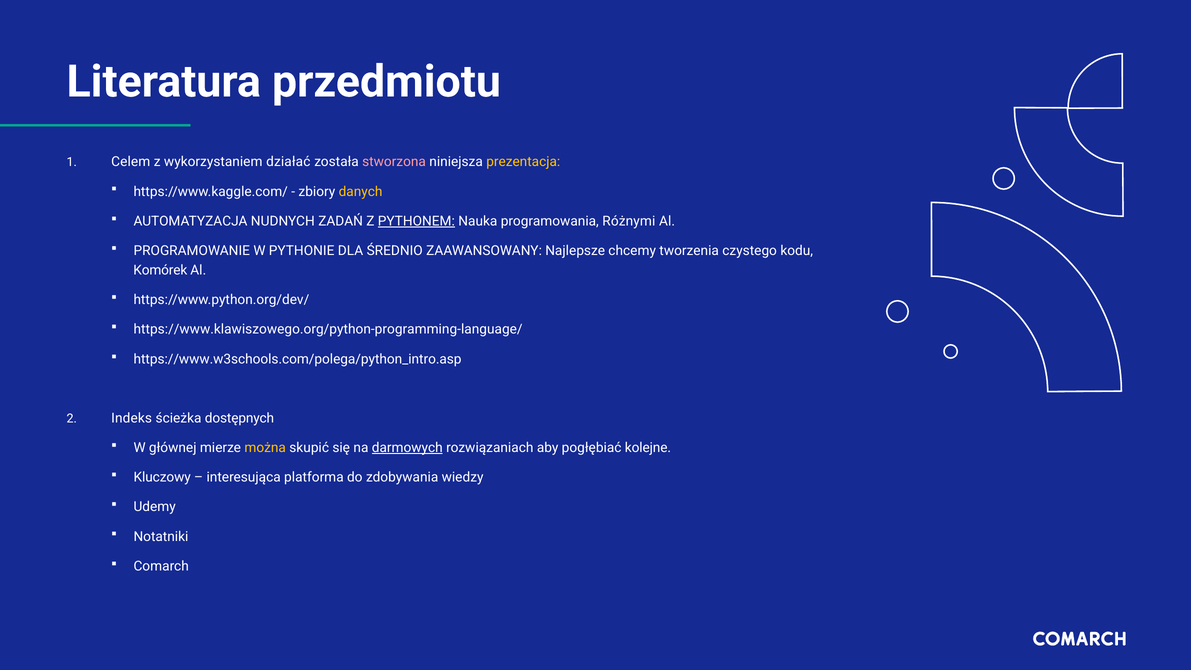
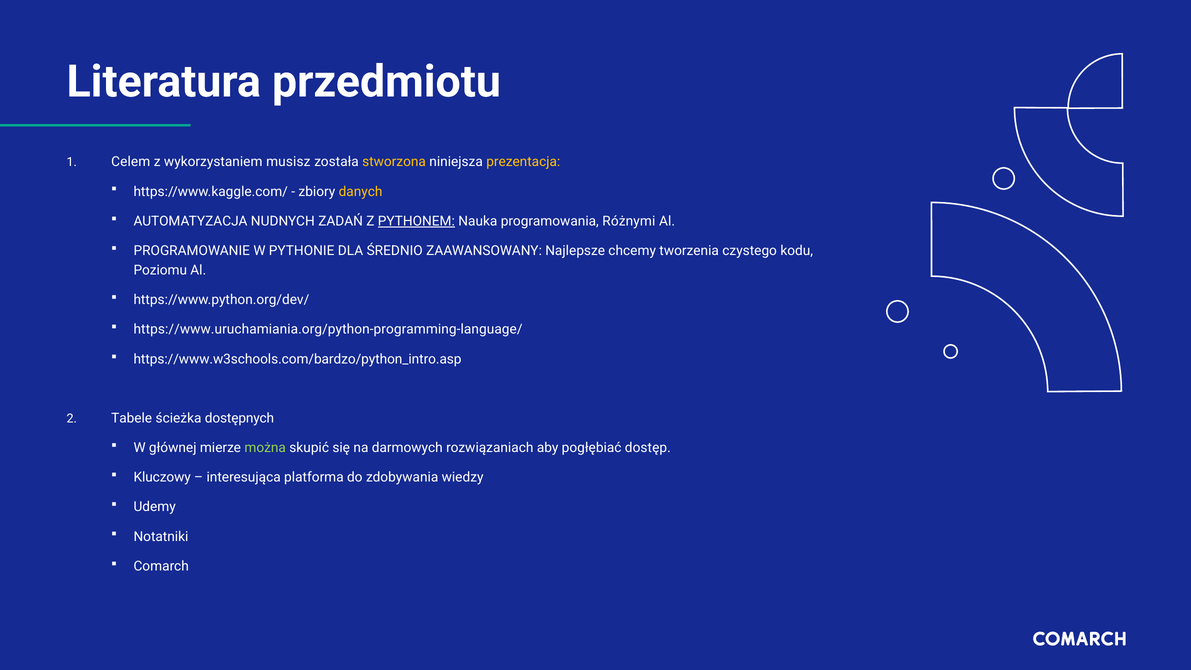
działać: działać -> musisz
stworzona colour: pink -> yellow
Komórek: Komórek -> Poziomu
https://www.klawiszowego.org/python-programming-language/: https://www.klawiszowego.org/python-programming-language/ -> https://www.uruchamiania.org/python-programming-language/
https://www.w3schools.com/polega/python_intro.asp: https://www.w3schools.com/polega/python_intro.asp -> https://www.w3schools.com/bardzo/python_intro.asp
Indeks: Indeks -> Tabele
można colour: yellow -> light green
darmowych underline: present -> none
kolejne: kolejne -> dostęp
